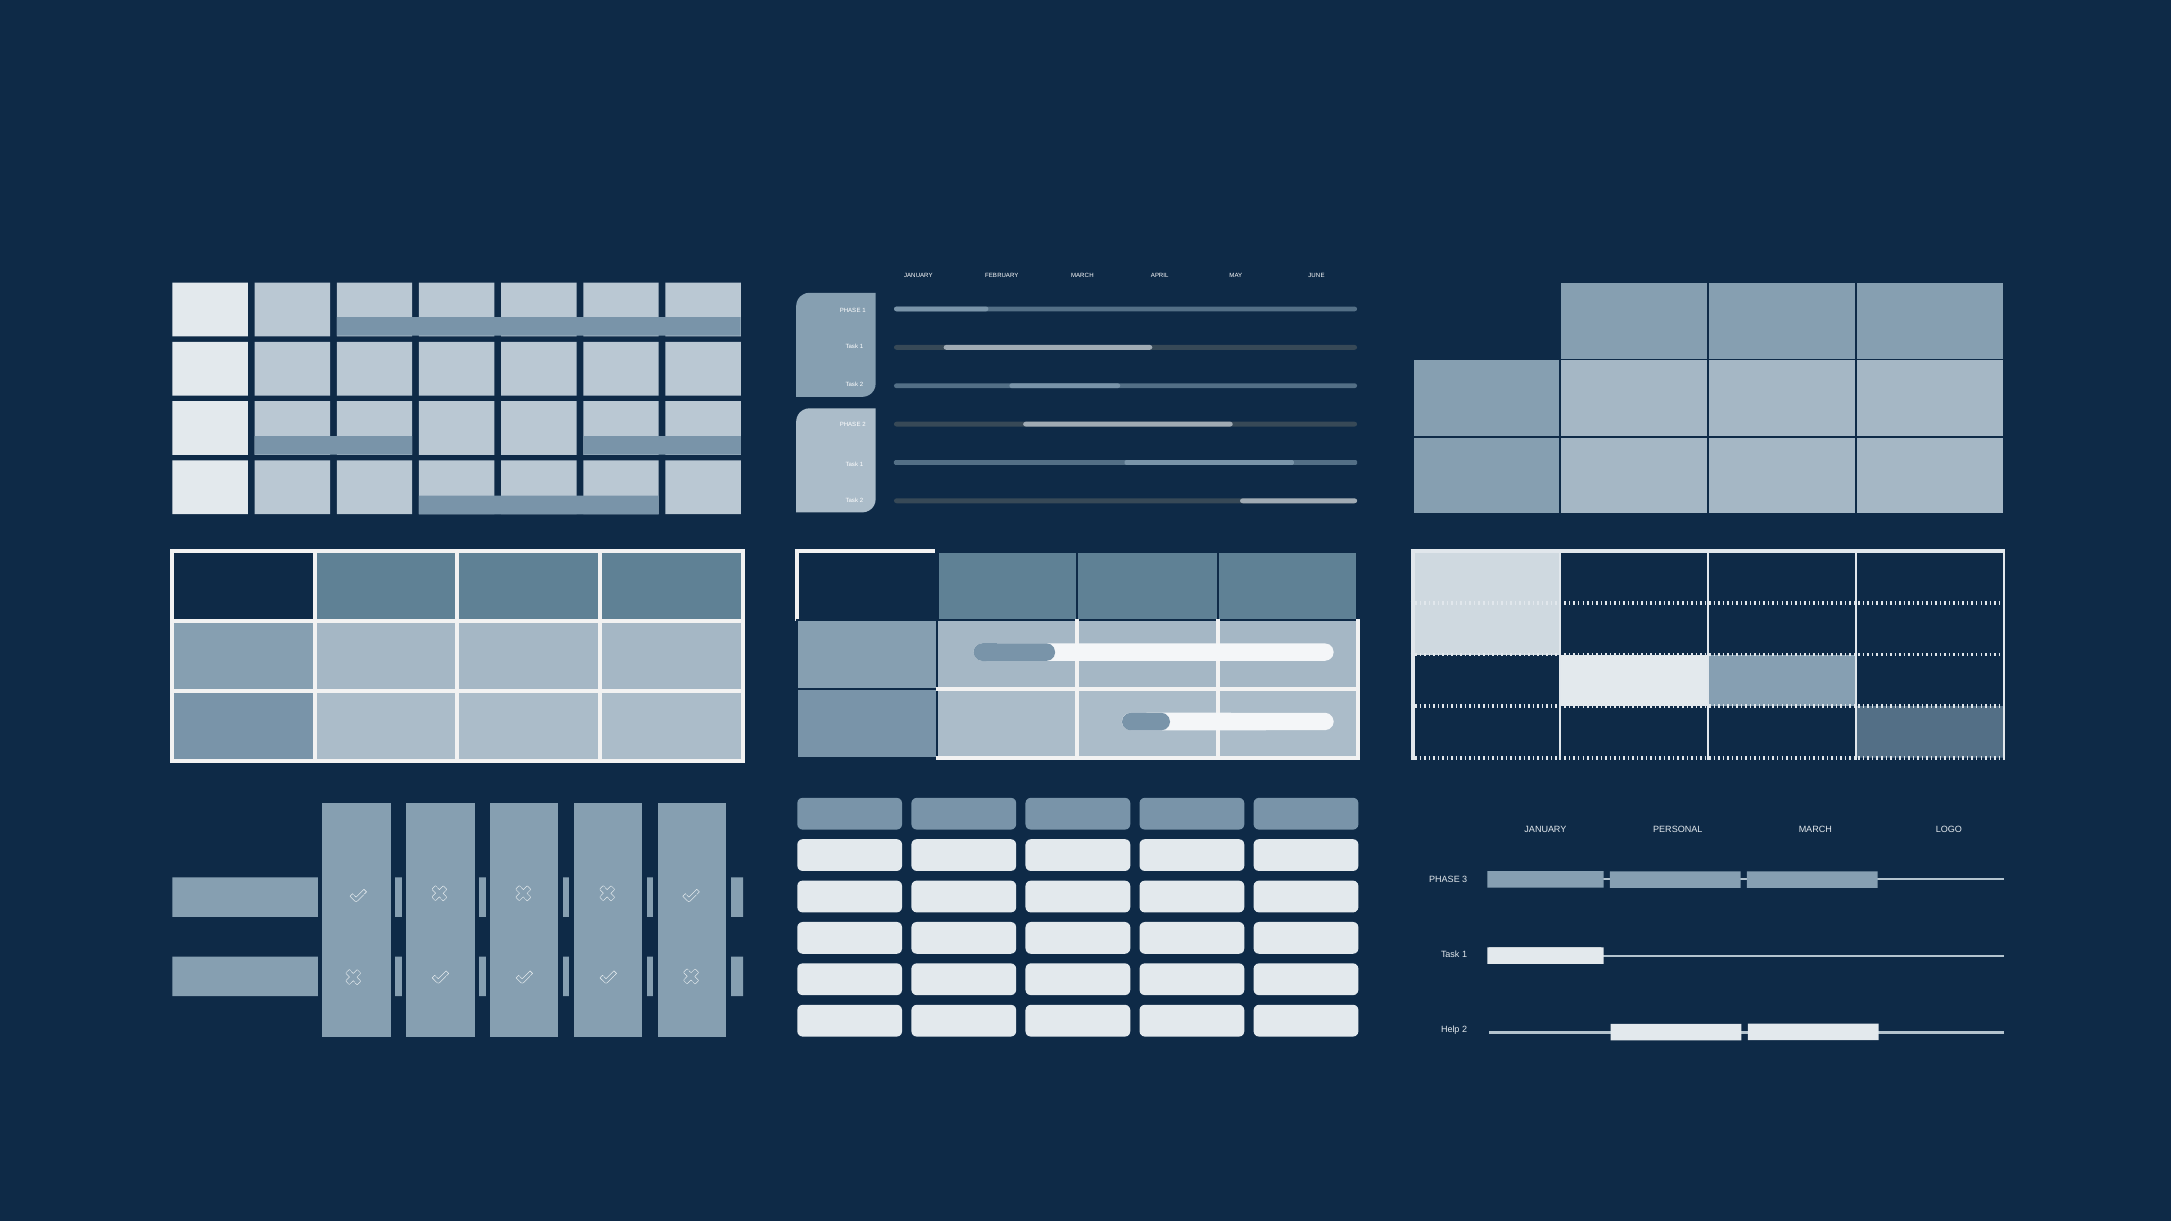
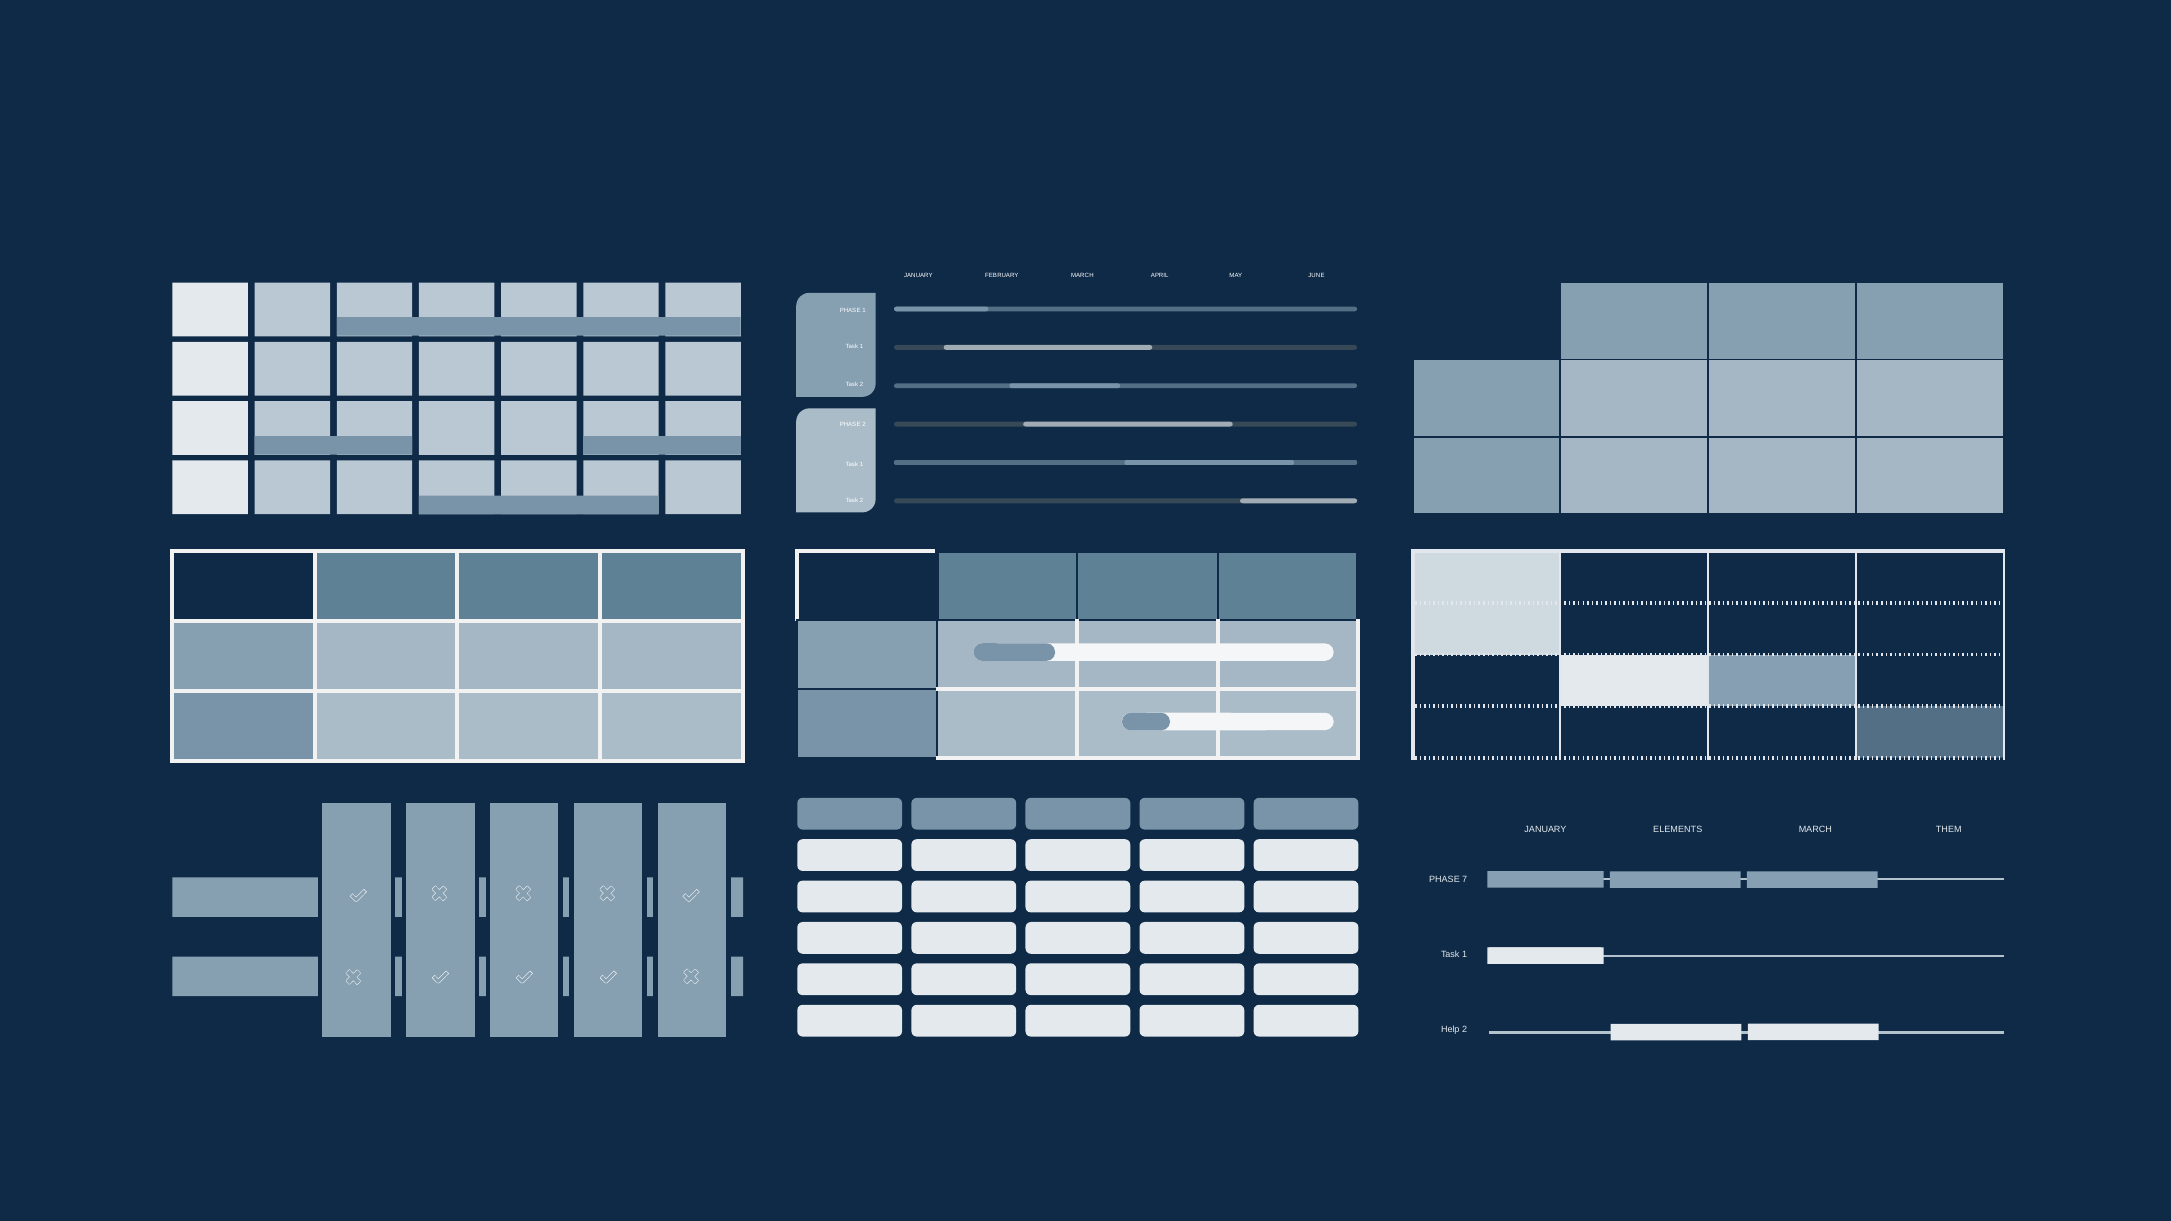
PERSONAL: PERSONAL -> ELEMENTS
LOGO: LOGO -> THEM
3: 3 -> 7
